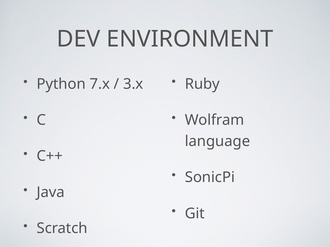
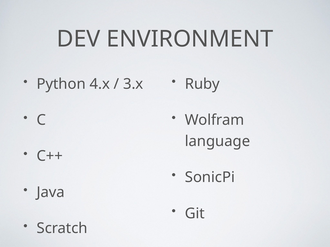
7.x: 7.x -> 4.x
